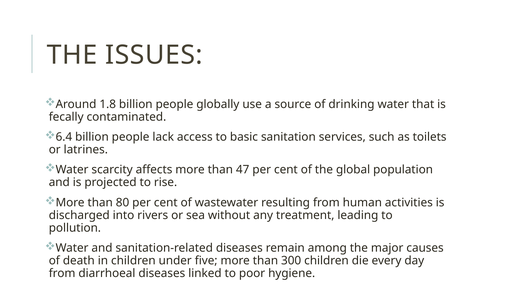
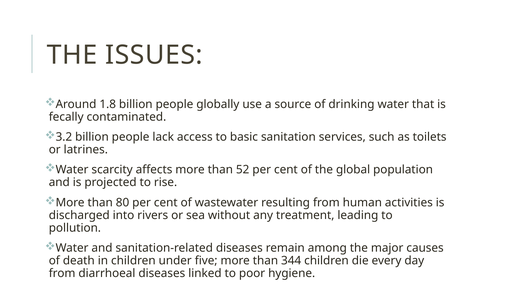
6.4: 6.4 -> 3.2
47: 47 -> 52
300: 300 -> 344
